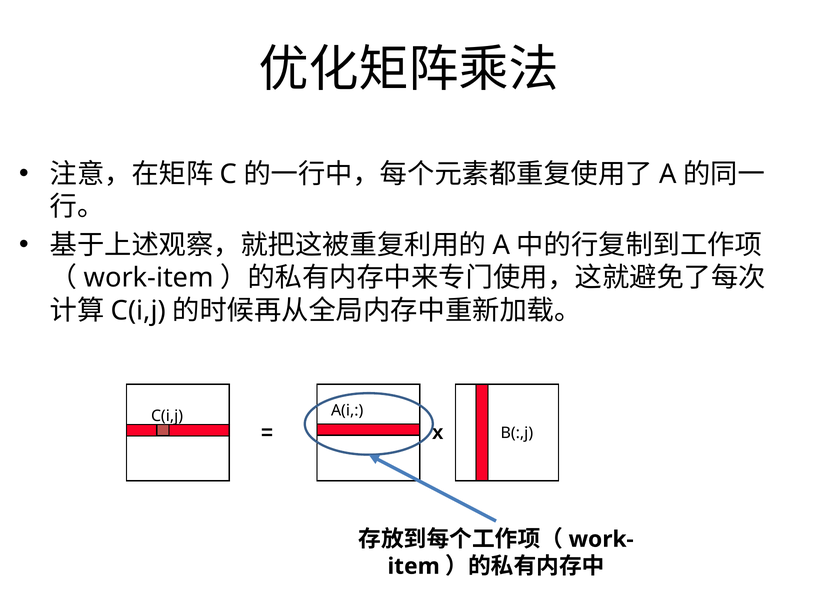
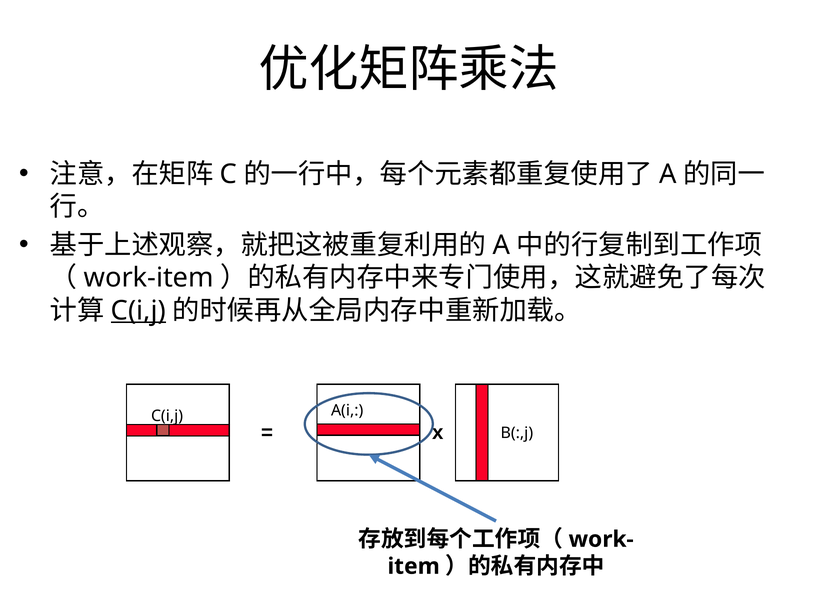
C(i,j at (138, 311) underline: none -> present
